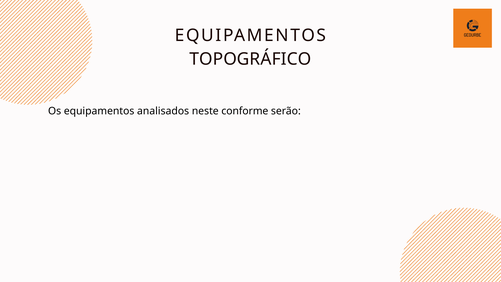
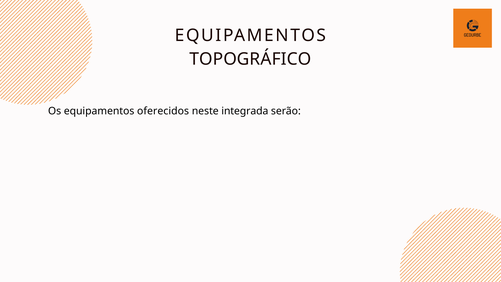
analisados: analisados -> oferecidos
conforme: conforme -> integrada
